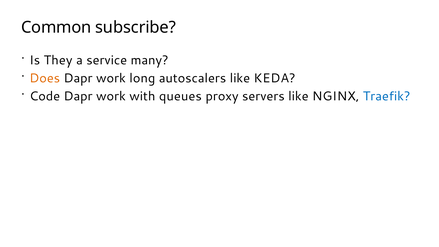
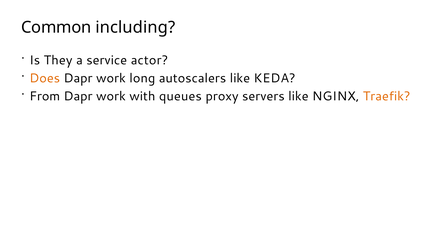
subscribe: subscribe -> including
many: many -> actor
Code: Code -> From
Traefik colour: blue -> orange
